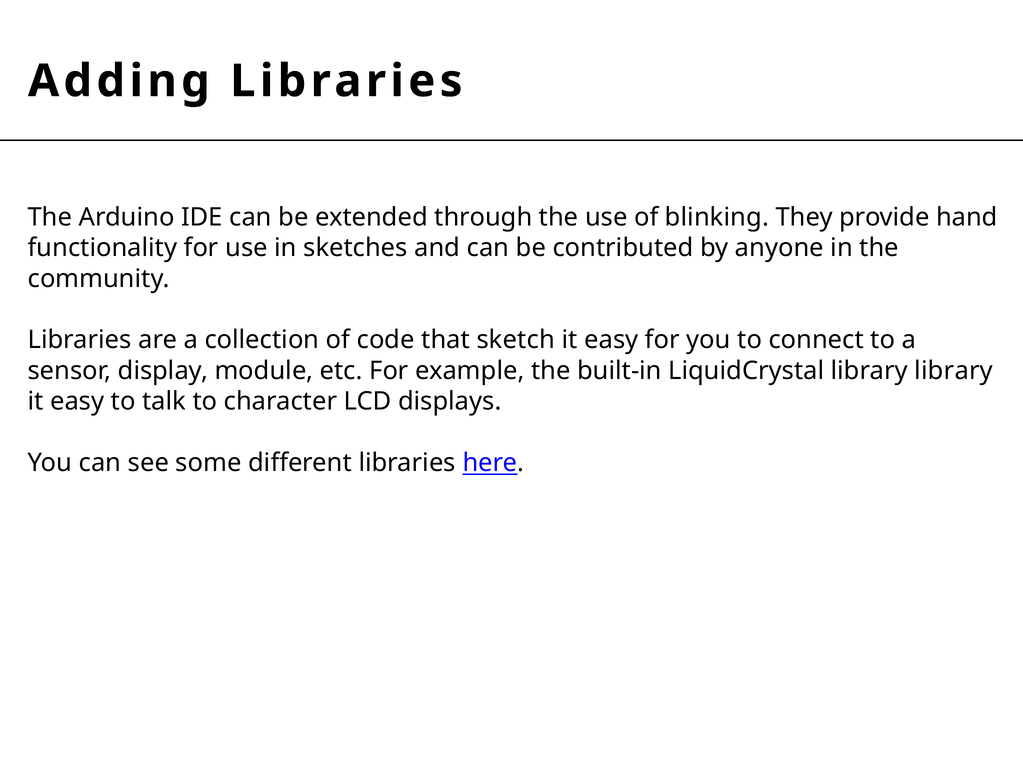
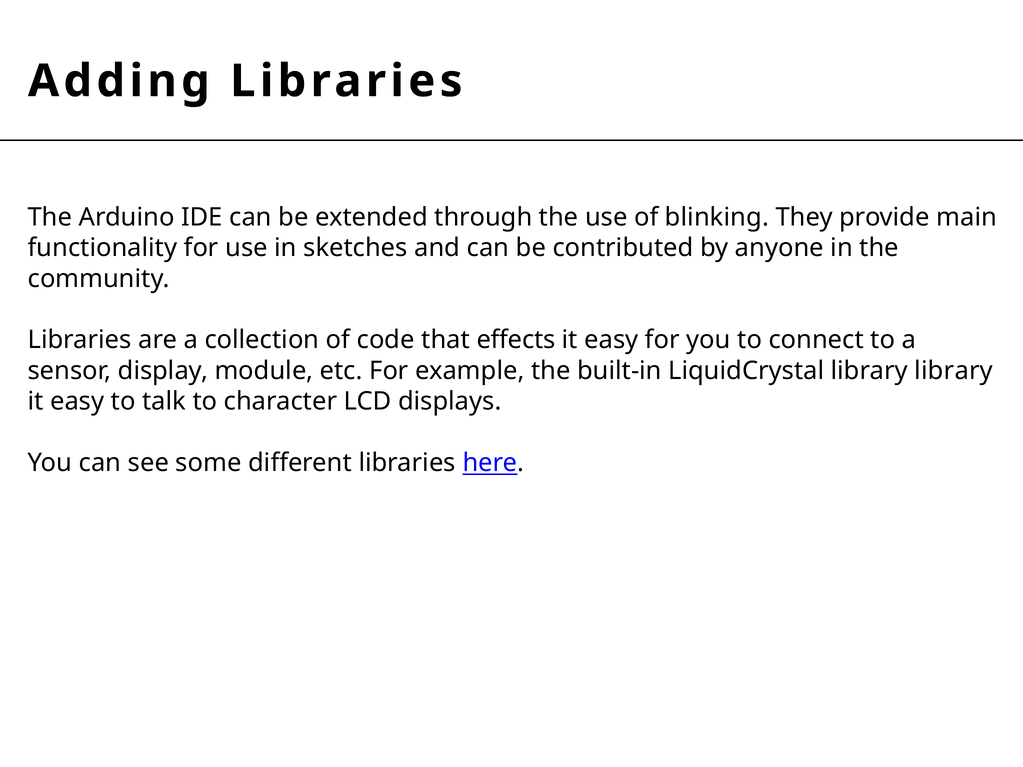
hand: hand -> main
sketch: sketch -> effects
